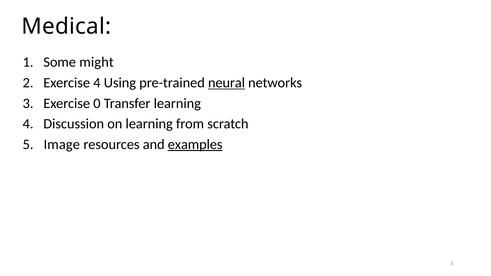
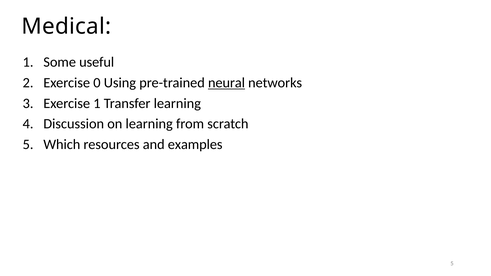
might: might -> useful
Exercise 4: 4 -> 0
Exercise 0: 0 -> 1
Image: Image -> Which
examples underline: present -> none
